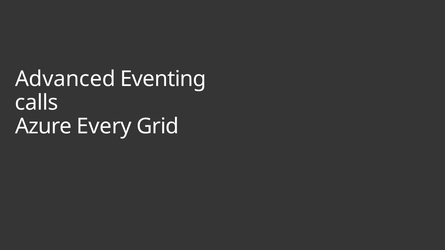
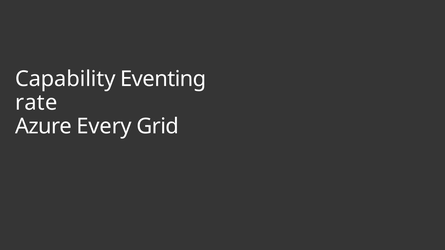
Advanced: Advanced -> Capability
calls: calls -> rate
